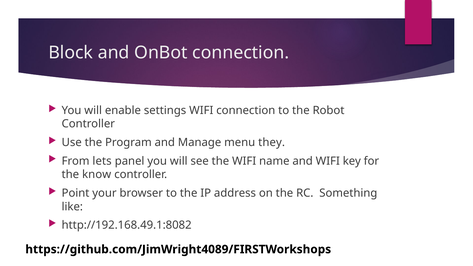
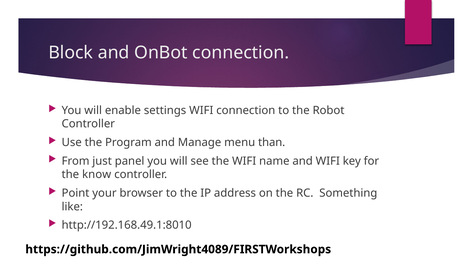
they: they -> than
lets: lets -> just
http://192.168.49.1:8082: http://192.168.49.1:8082 -> http://192.168.49.1:8010
